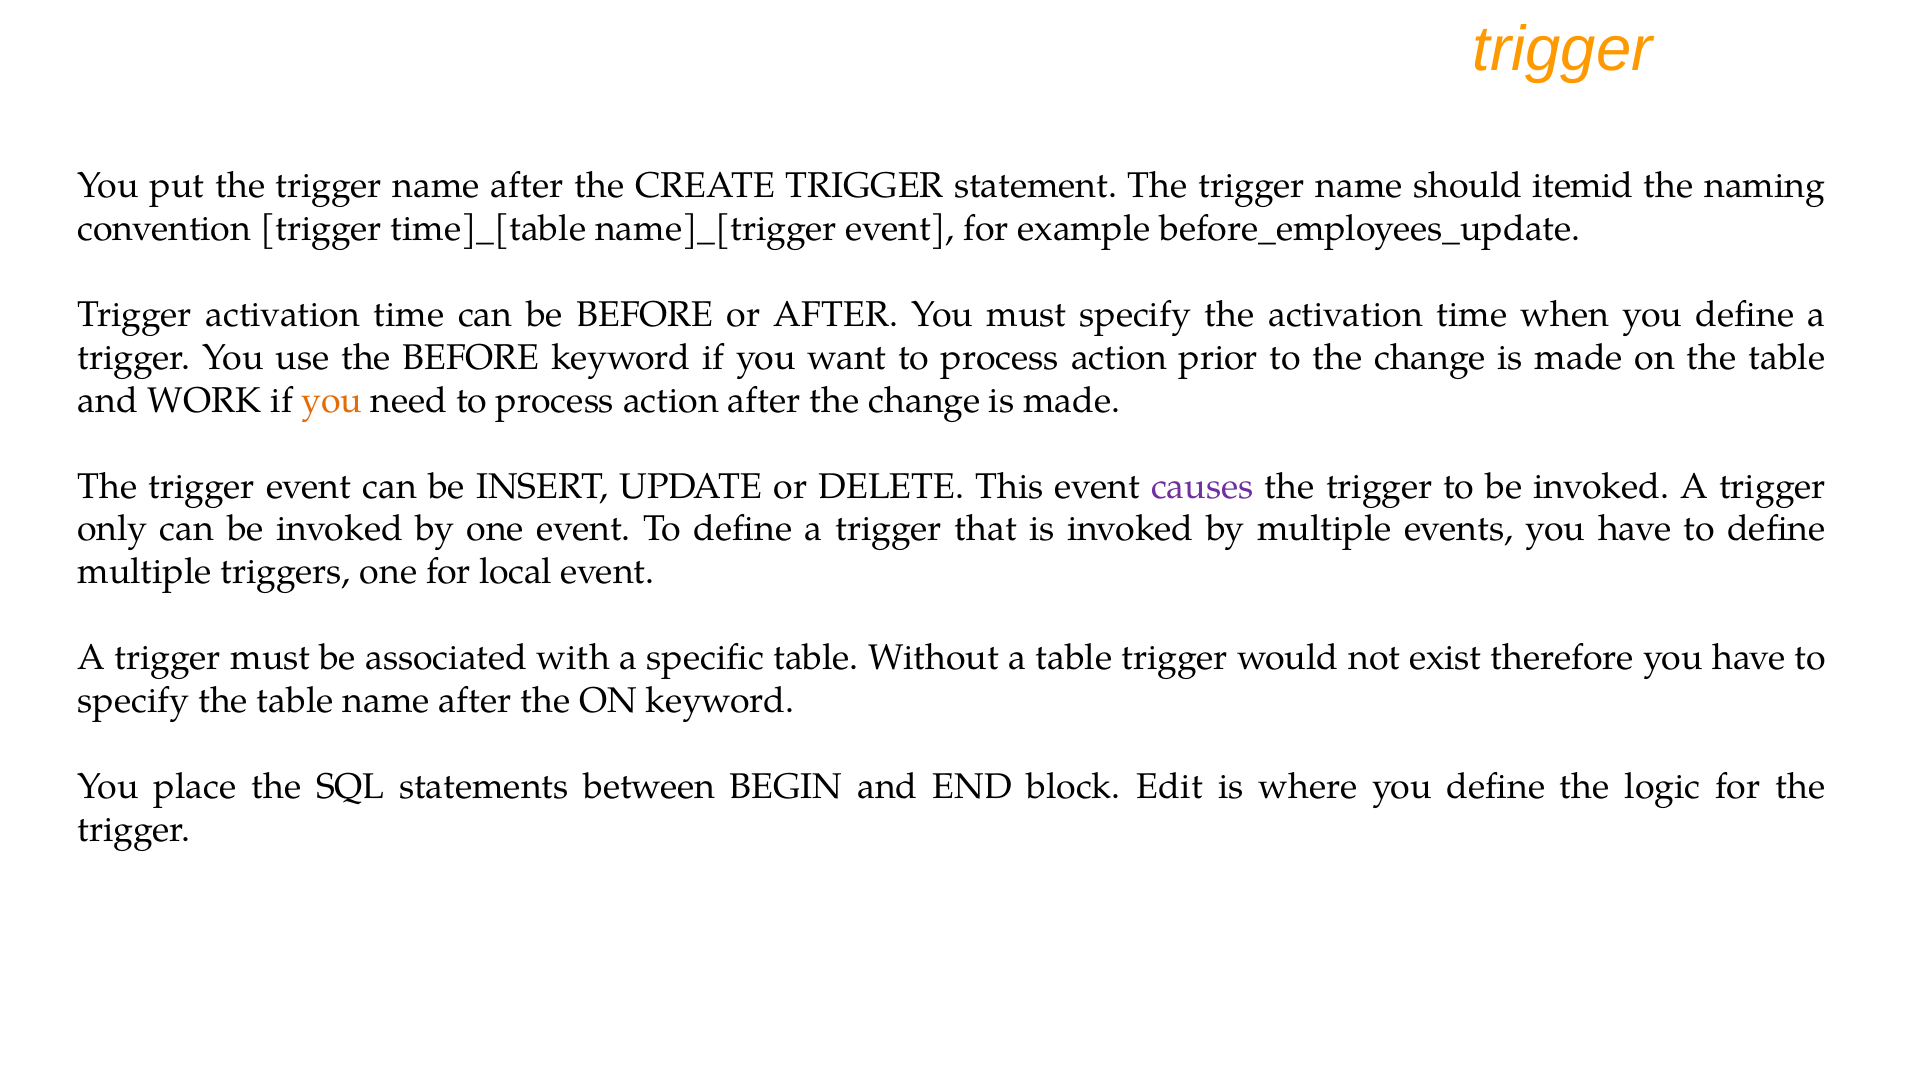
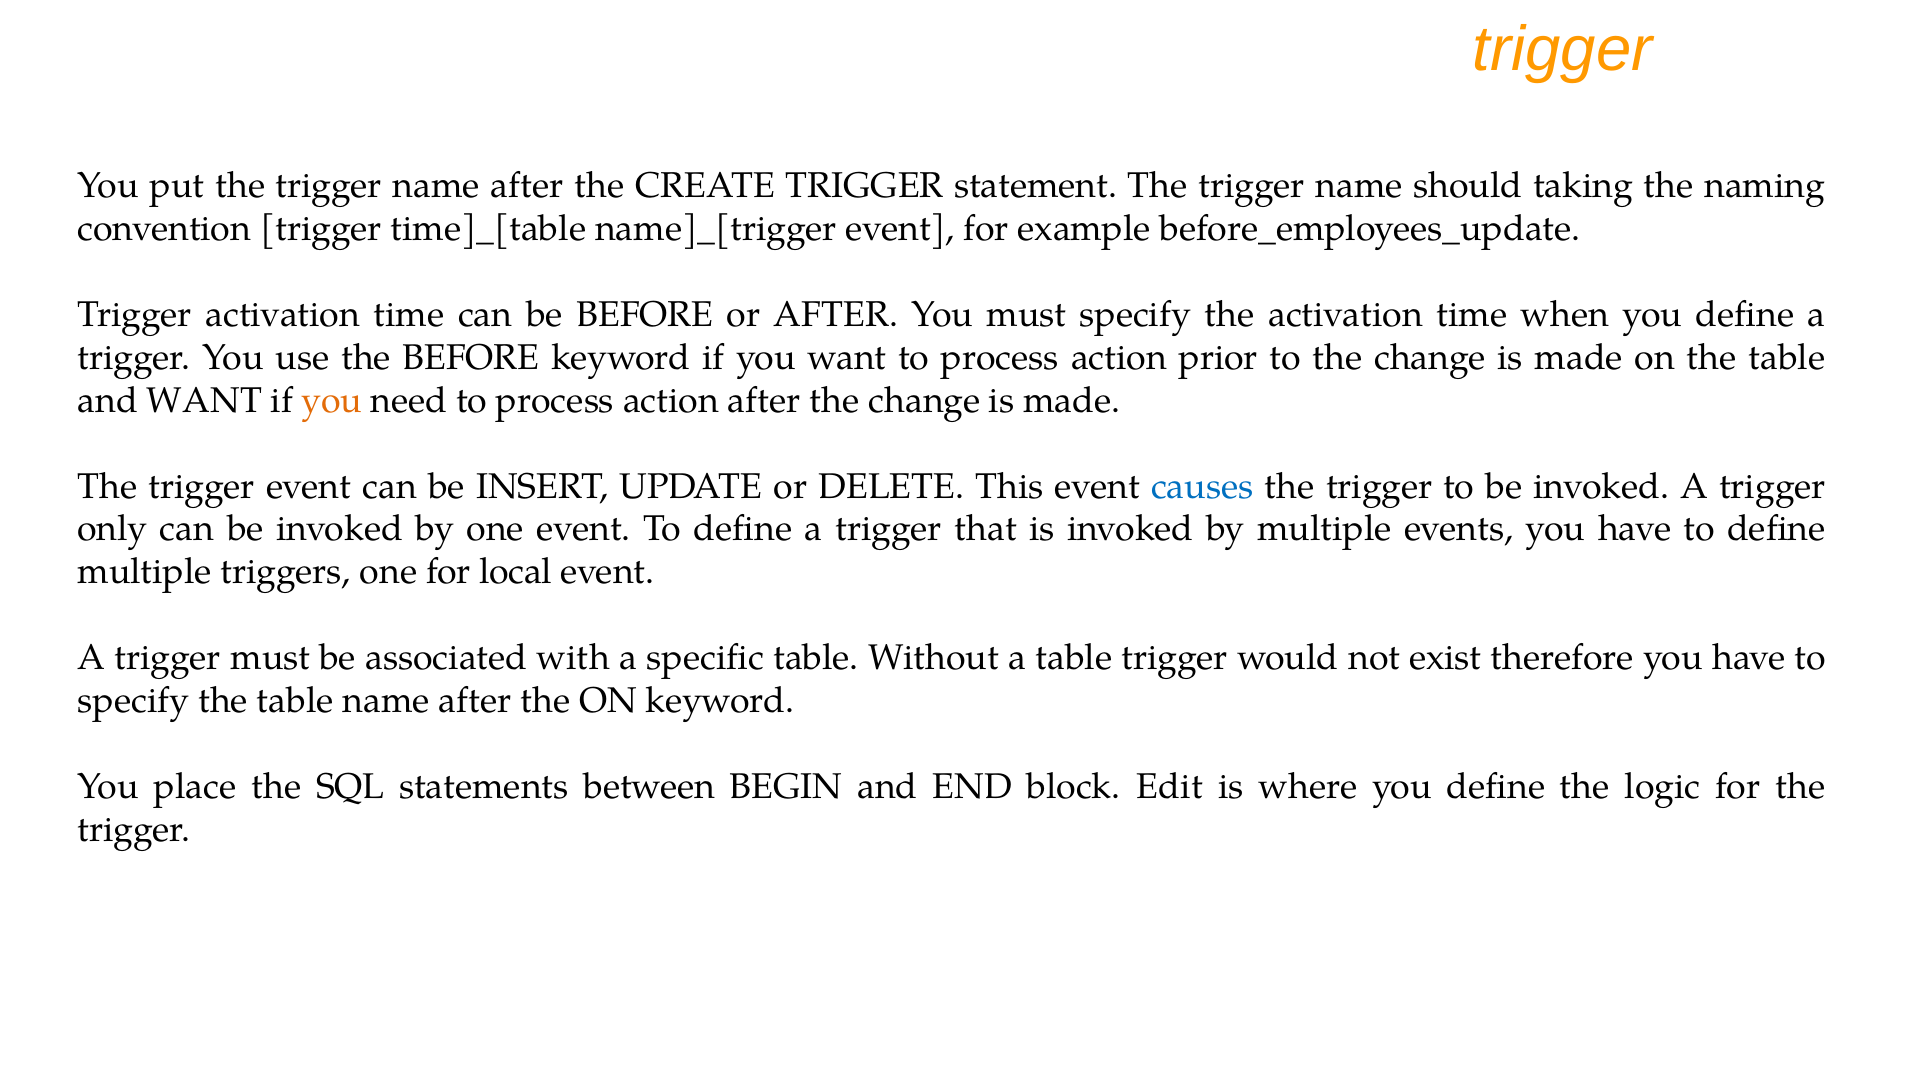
itemid: itemid -> taking
and WORK: WORK -> WANT
causes colour: purple -> blue
